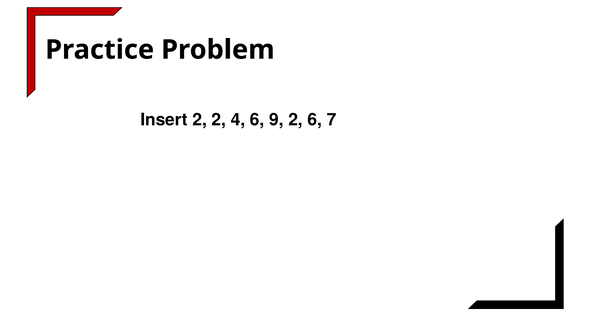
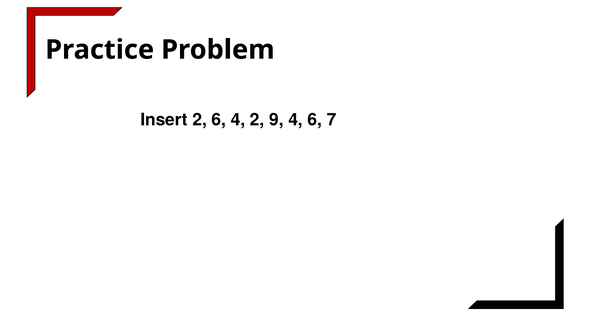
2 2: 2 -> 6
4 6: 6 -> 2
9 2: 2 -> 4
